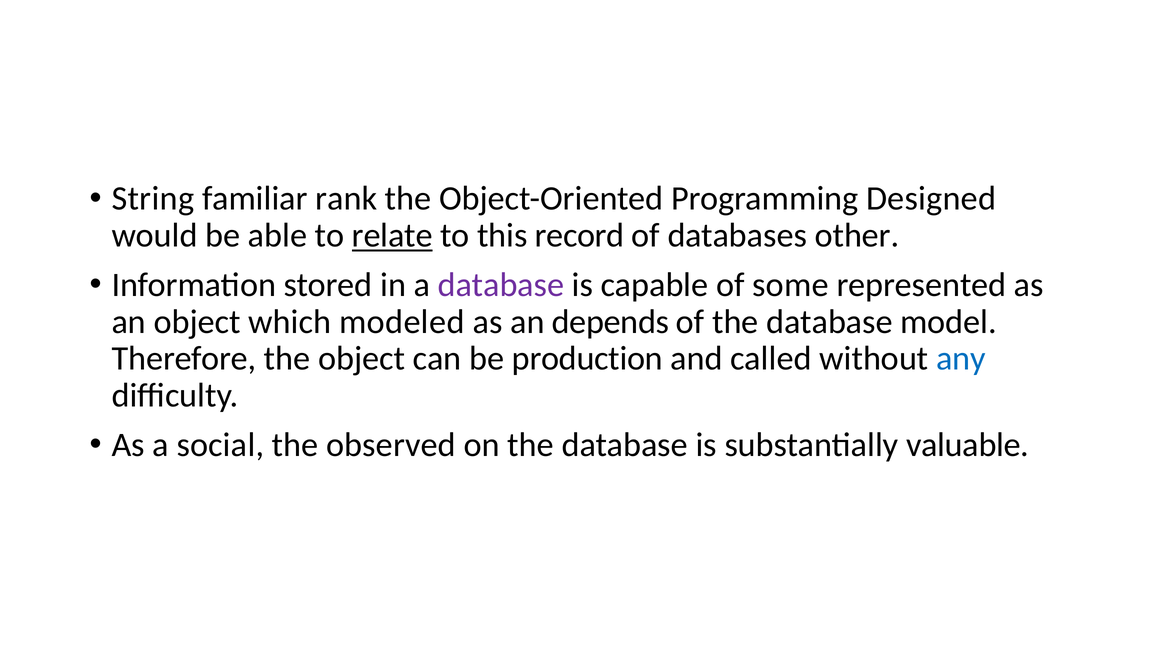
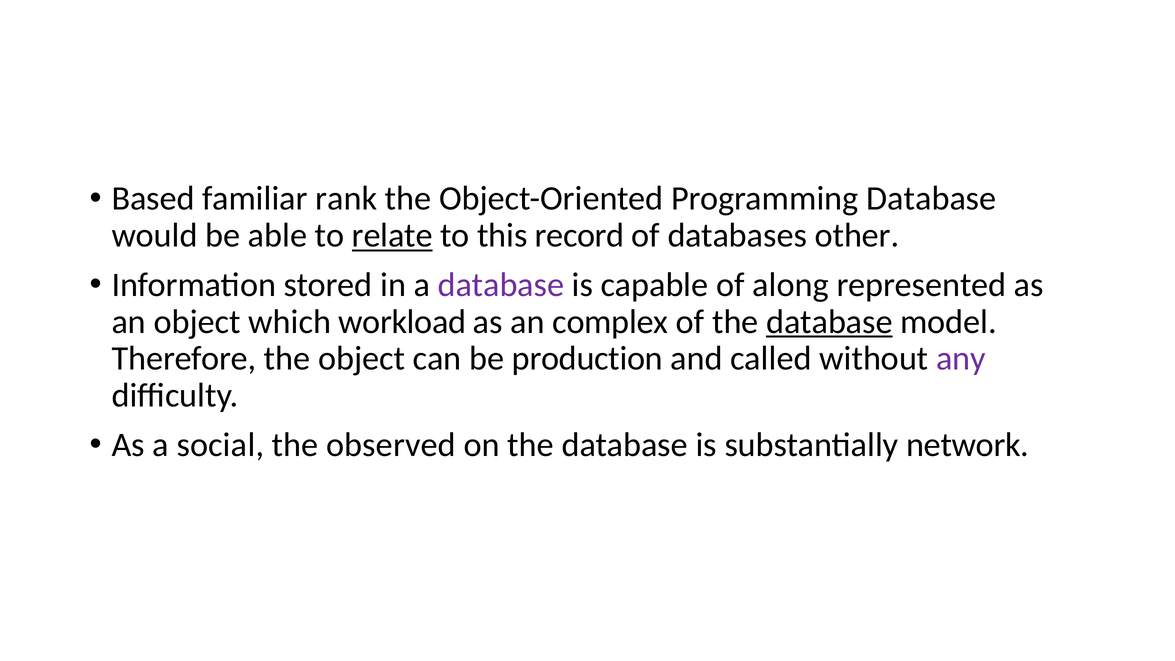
String: String -> Based
Programming Designed: Designed -> Database
some: some -> along
modeled: modeled -> workload
depends: depends -> complex
database at (829, 322) underline: none -> present
any colour: blue -> purple
valuable: valuable -> network
